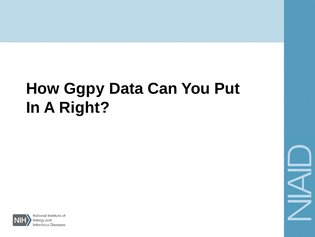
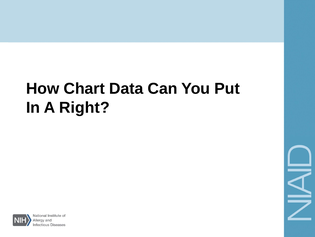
Ggpy: Ggpy -> Chart
